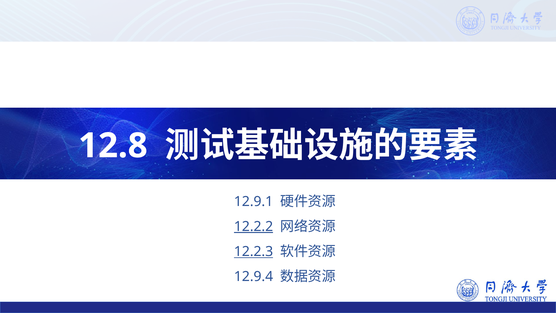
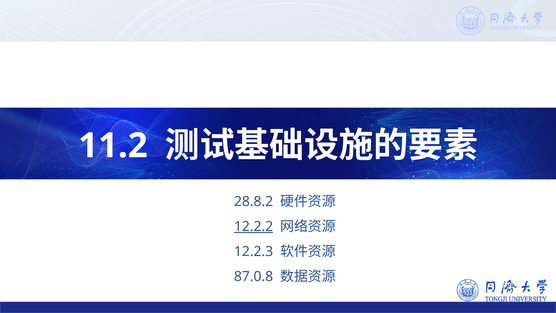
12.8: 12.8 -> 11.2
12.9.1: 12.9.1 -> 28.8.2
12.2.3 underline: present -> none
12.9.4: 12.9.4 -> 87.0.8
